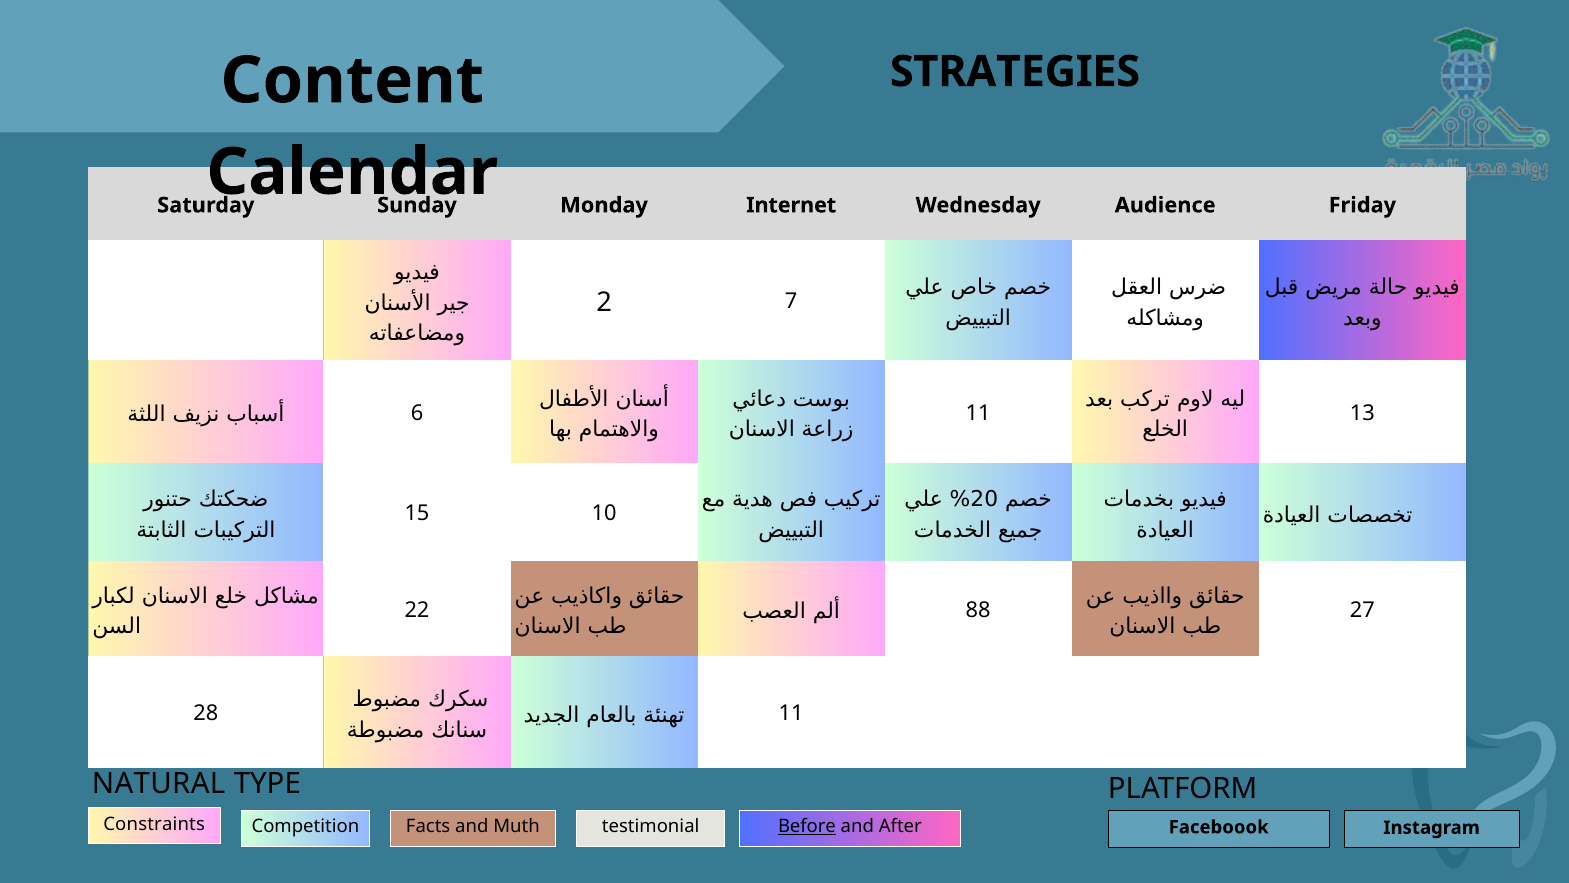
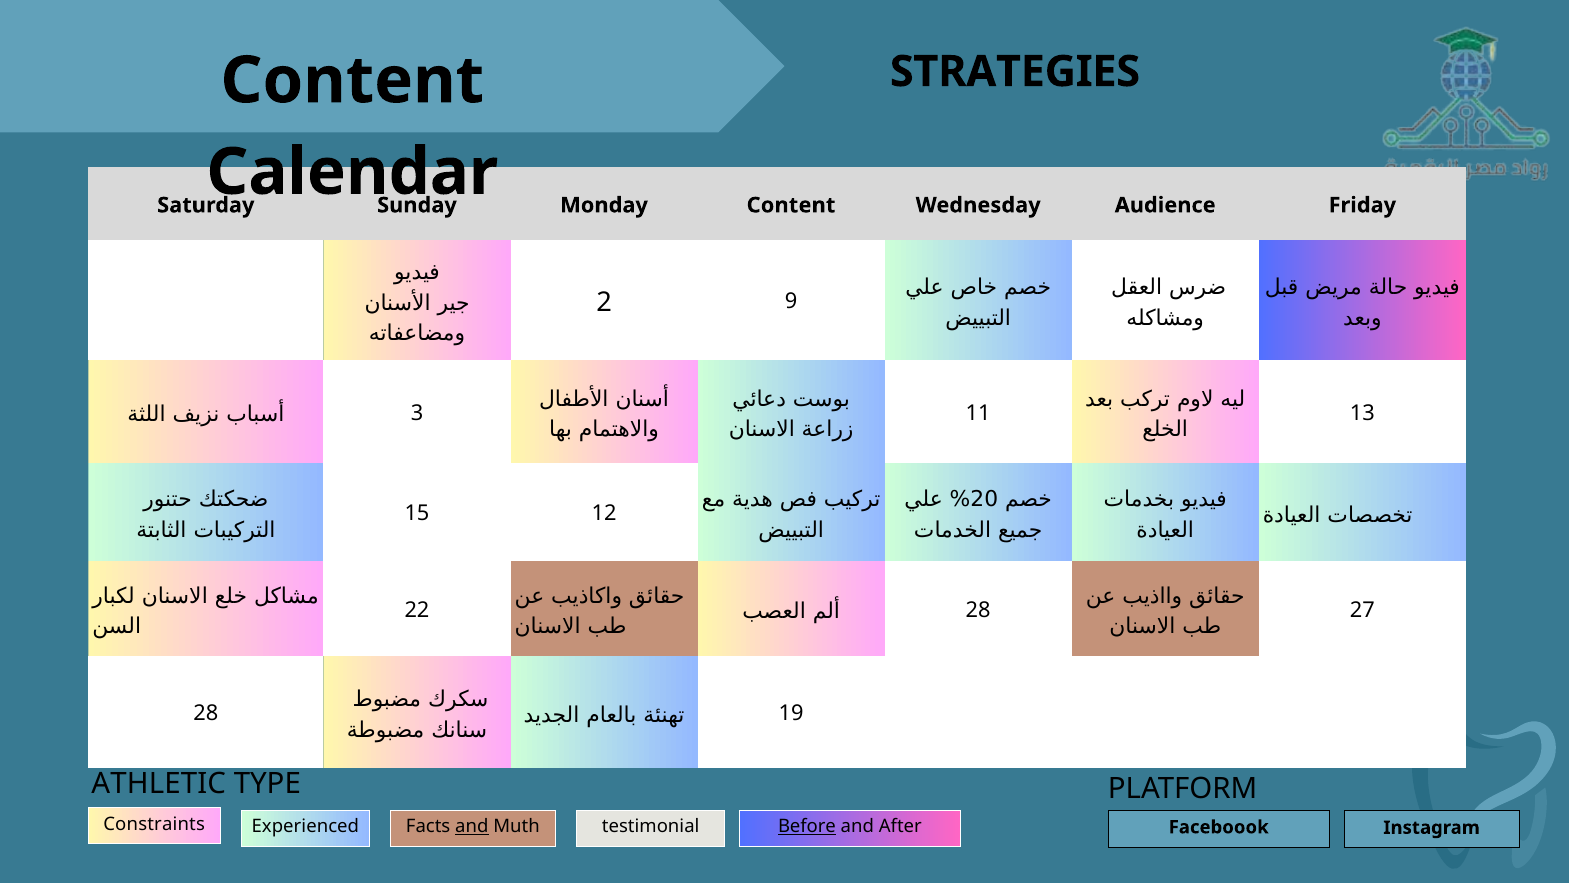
Monday Internet: Internet -> Content
7: 7 -> 9
6: 6 -> 3
10: 10 -> 12
88 at (978, 610): 88 -> 28
11 at (791, 713): 11 -> 19
NATURAL: NATURAL -> ATHLETIC
and at (472, 826) underline: none -> present
Competition: Competition -> Experienced
